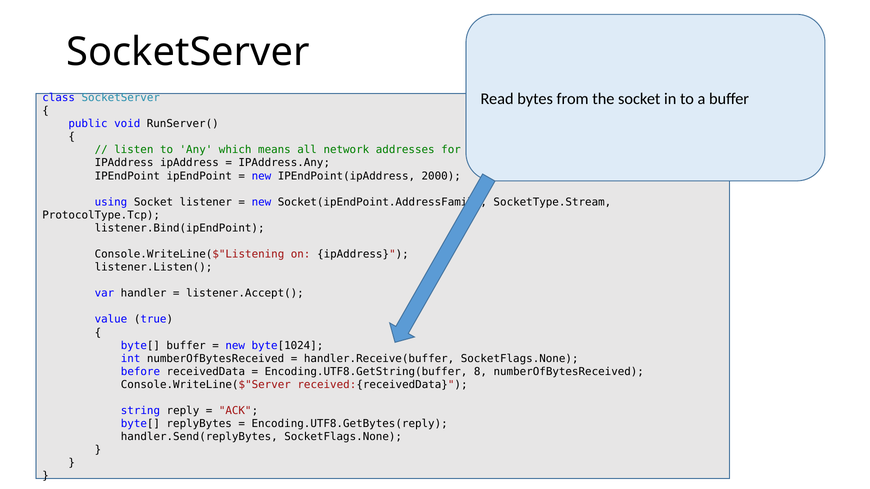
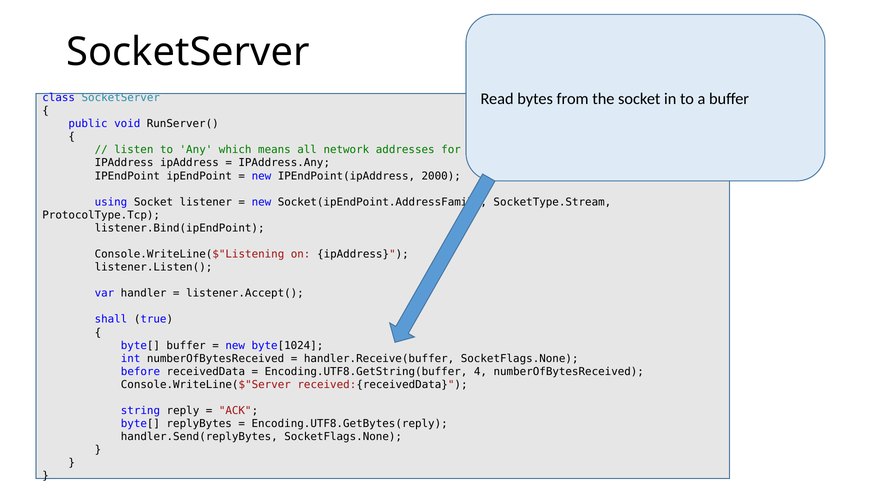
value: value -> shall
8: 8 -> 4
